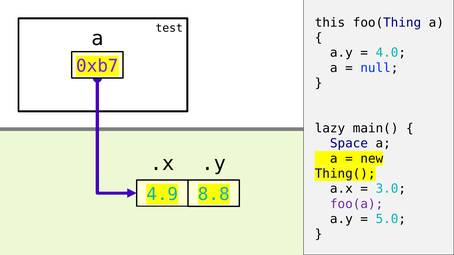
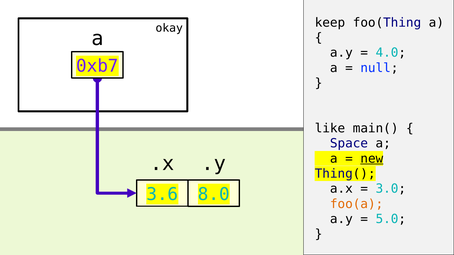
this: this -> keep
test: test -> okay
lazy: lazy -> like
new underline: none -> present
4.9: 4.9 -> 3.6
8.8: 8.8 -> 8.0
foo(a colour: purple -> orange
